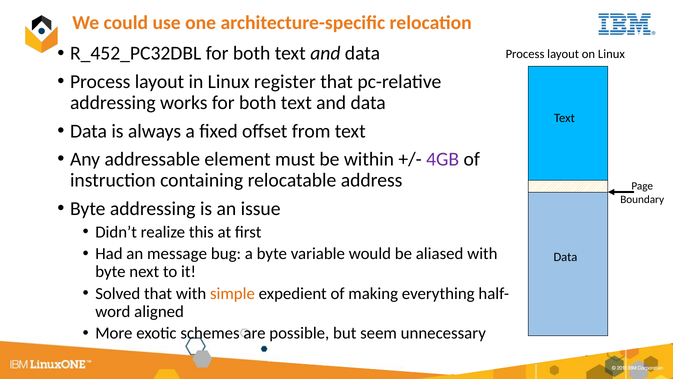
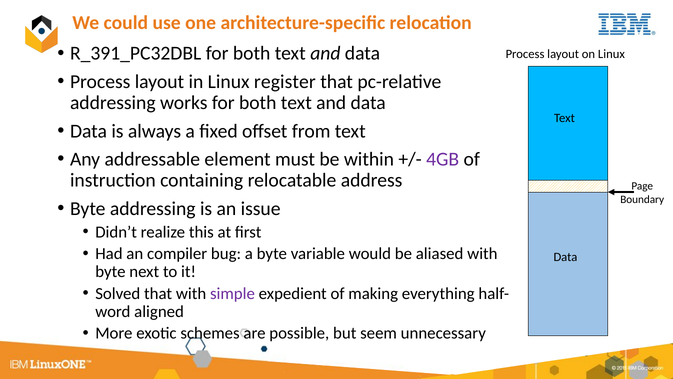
R_452_PC32DBL: R_452_PC32DBL -> R_391_PC32DBL
message: message -> compiler
simple colour: orange -> purple
